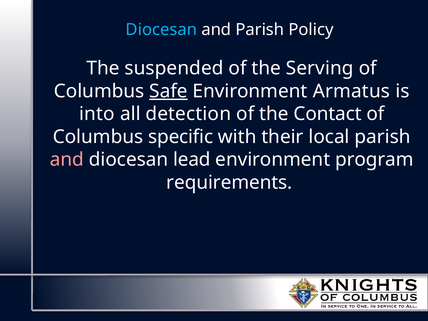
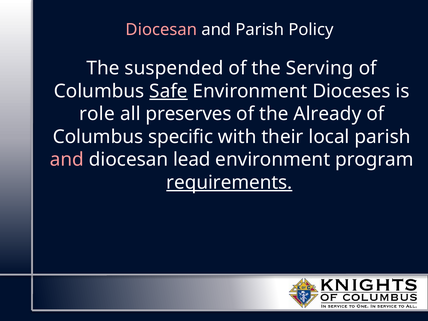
Diocesan at (161, 30) colour: light blue -> pink
Armatus: Armatus -> Dioceses
into: into -> role
detection: detection -> preserves
Contact: Contact -> Already
requirements underline: none -> present
